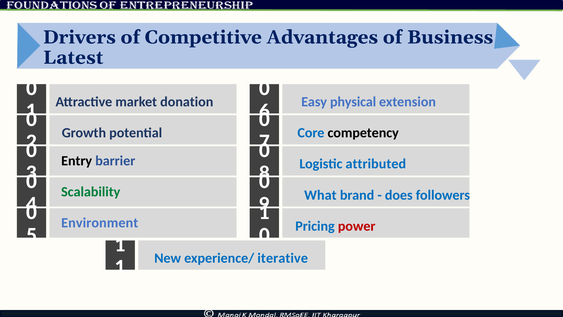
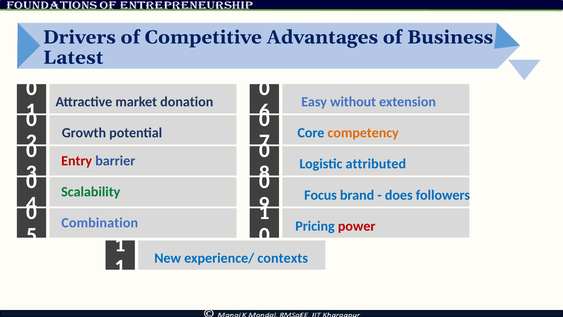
physical: physical -> without
competency colour: black -> orange
Entry colour: black -> red
What: What -> Focus
Environment: Environment -> Combination
iterative: iterative -> contexts
